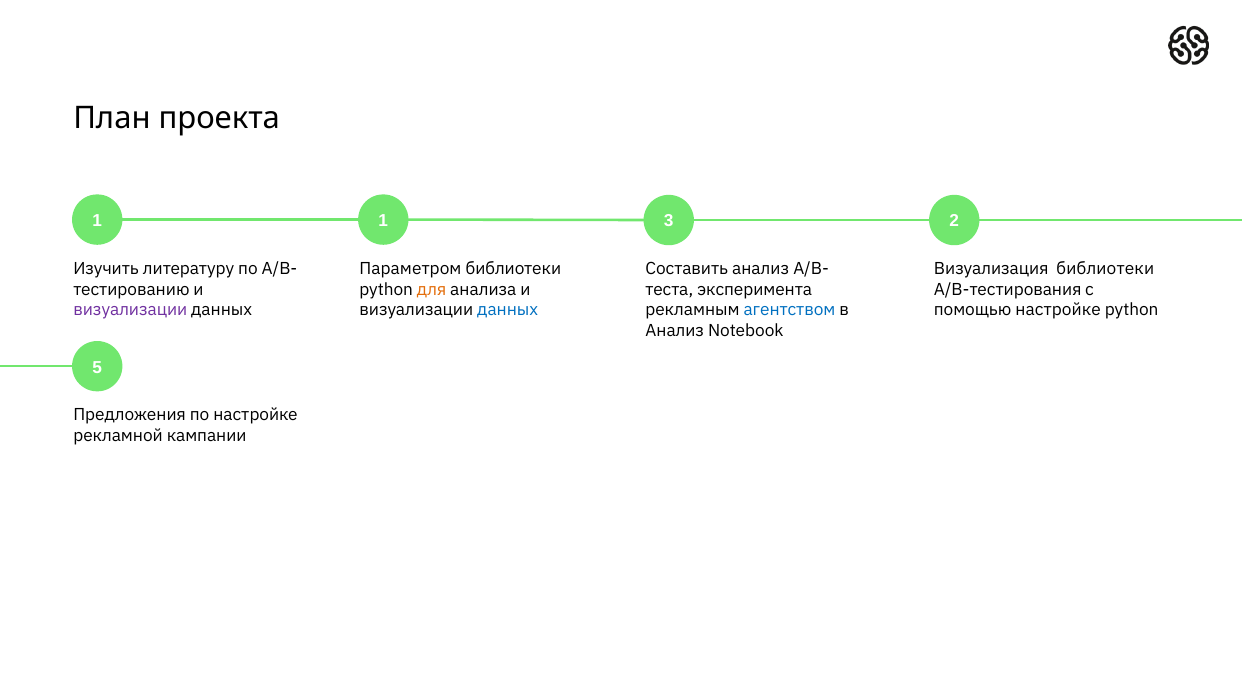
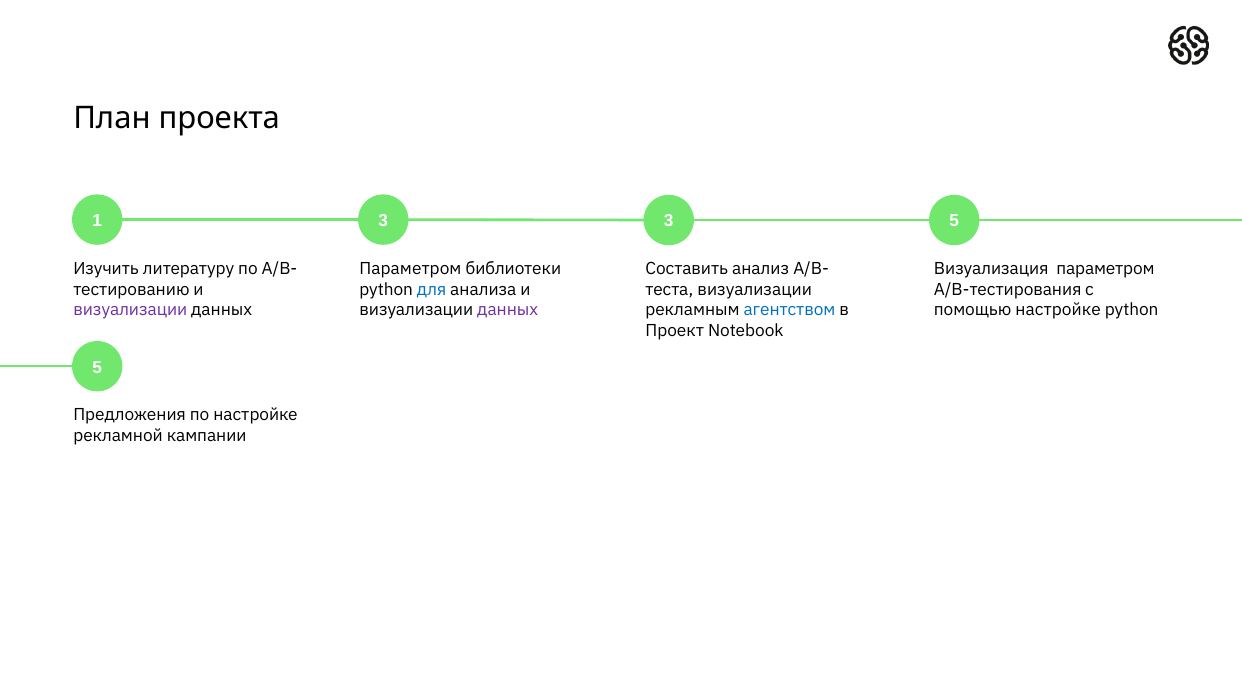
1 1: 1 -> 3
3 2: 2 -> 5
Визуализация библиотеки: библиотеки -> параметром
для colour: orange -> blue
эксперимента at (755, 289): эксперимента -> визуализации
данных at (508, 310) colour: blue -> purple
Анализ at (675, 331): Анализ -> Проект
